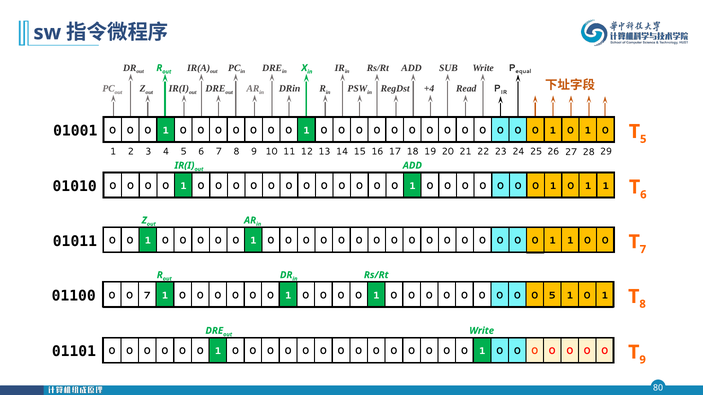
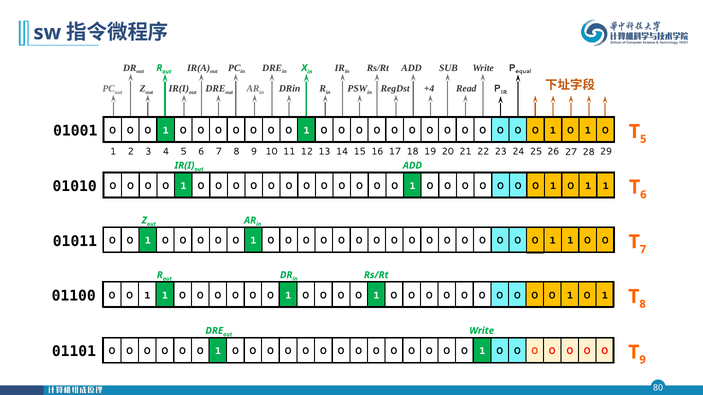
01100 0 0 7: 7 -> 1
5 at (552, 296): 5 -> 0
